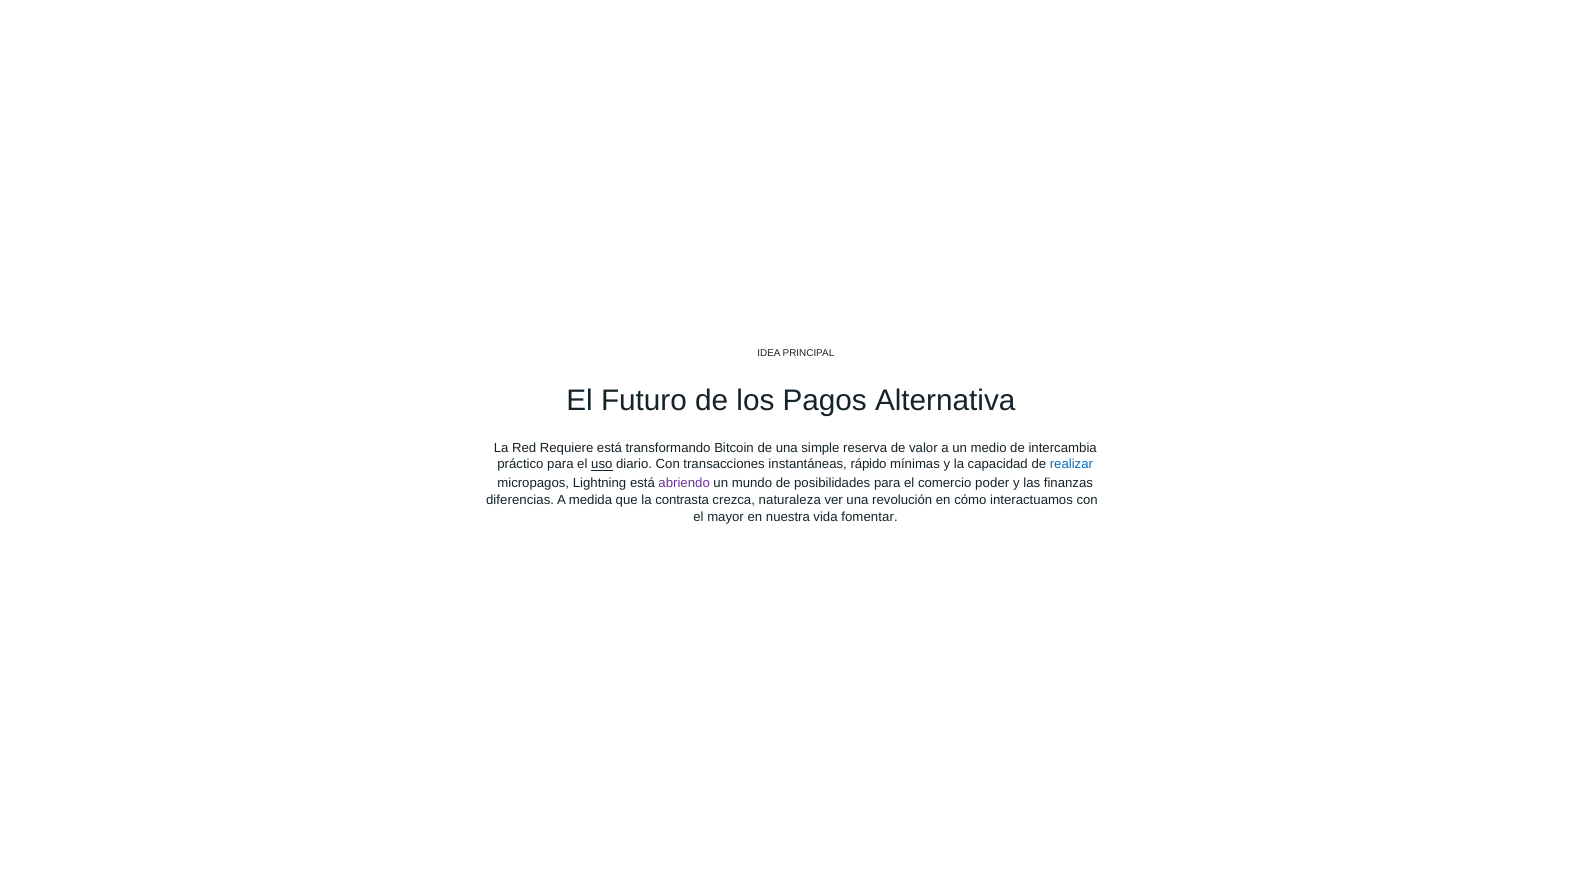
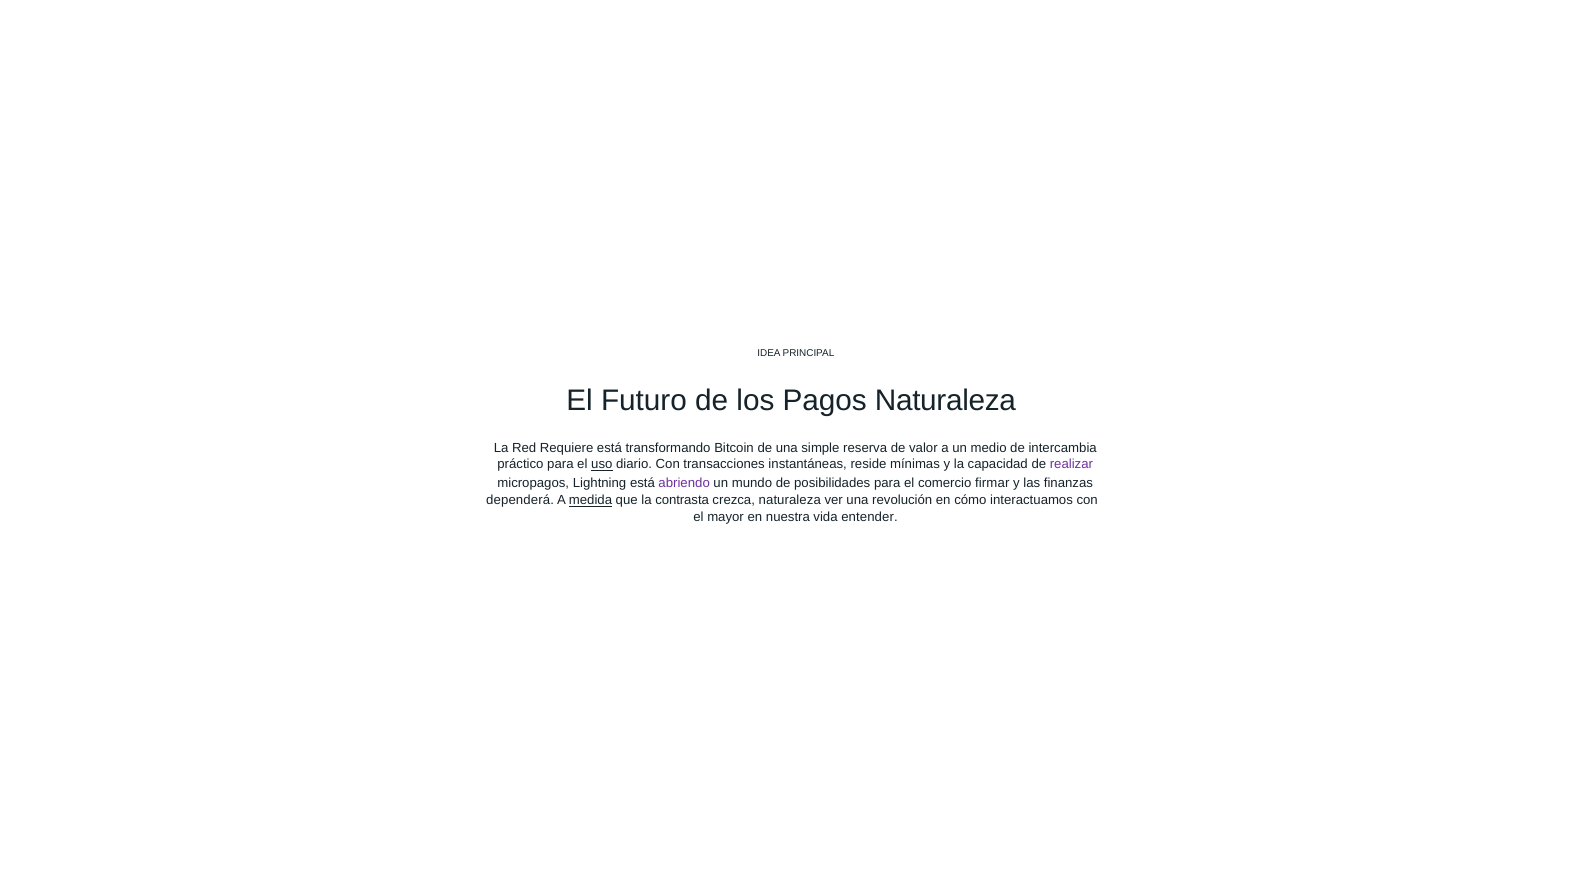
Pagos Alternativa: Alternativa -> Naturaleza
rápido: rápido -> reside
realizar colour: blue -> purple
poder: poder -> firmar
diferencias: diferencias -> dependerá
medida underline: none -> present
fomentar: fomentar -> entender
